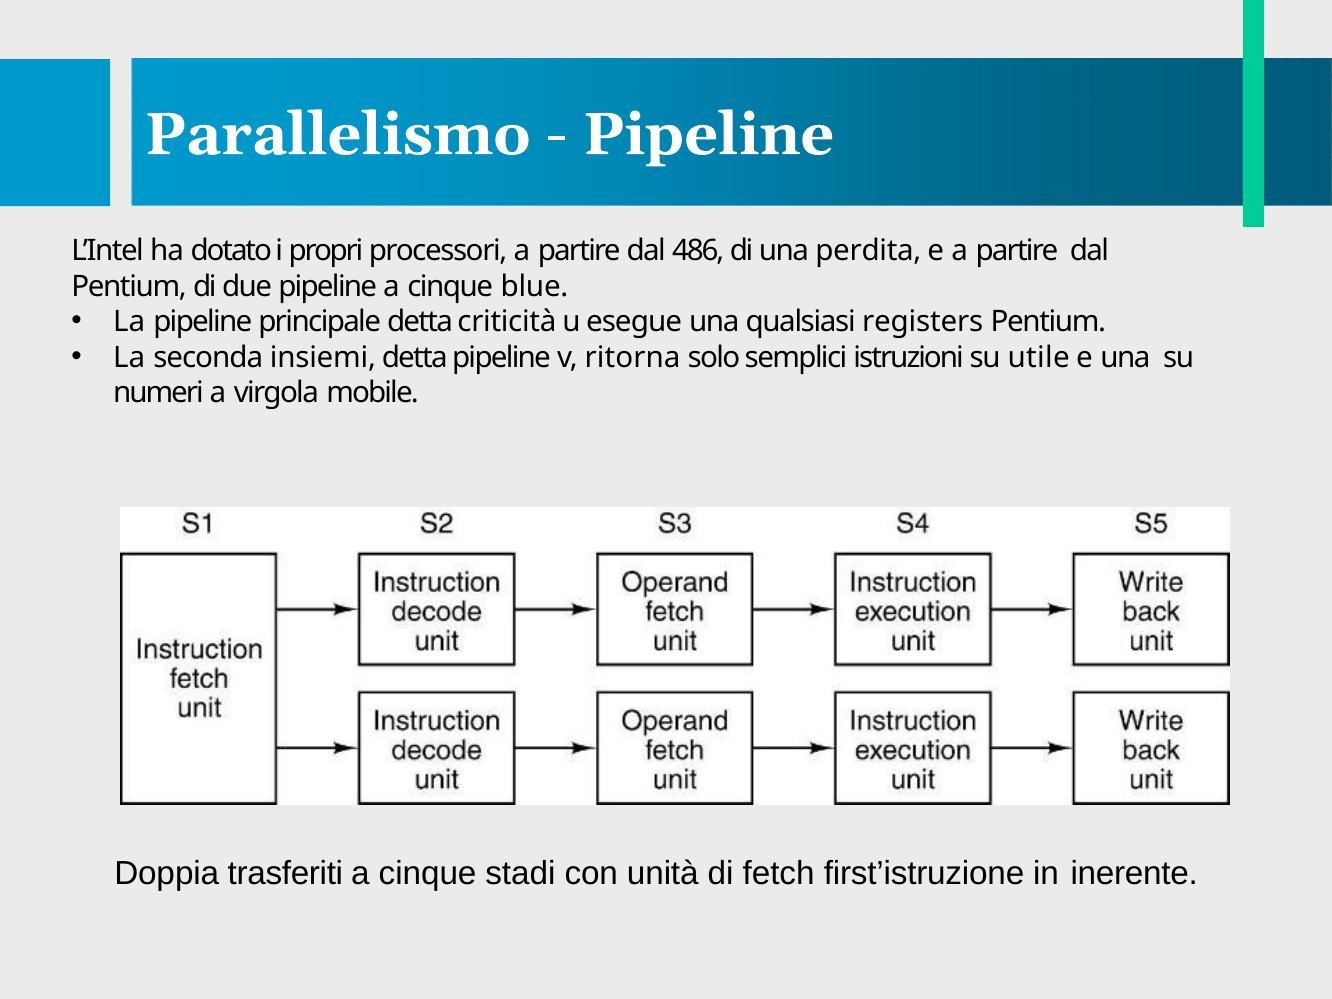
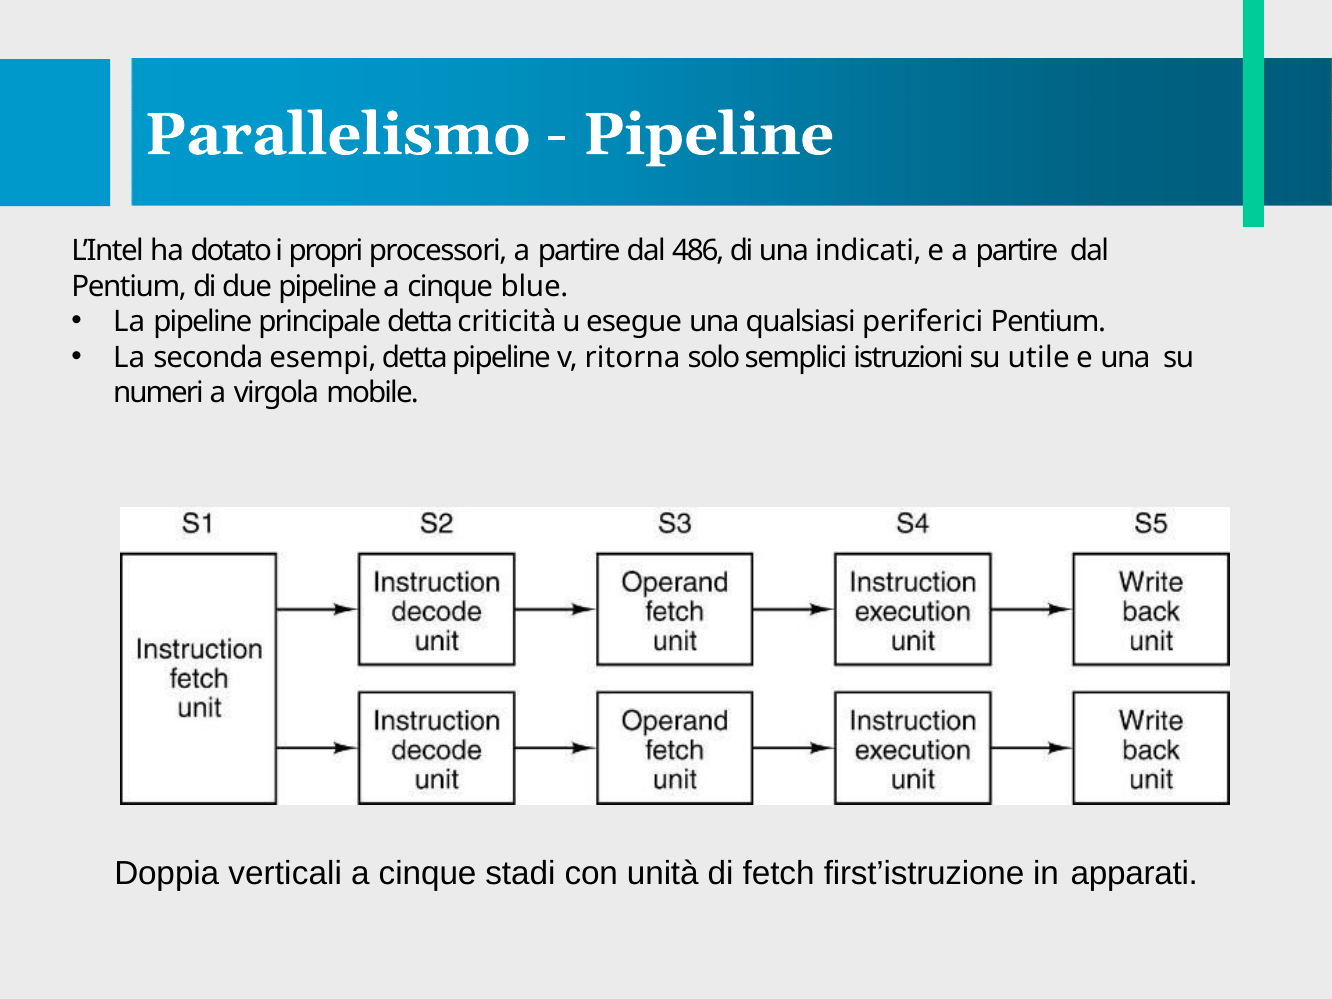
perdita: perdita -> indicati
registers: registers -> periferici
insiemi: insiemi -> esempi
trasferiti: trasferiti -> verticali
inerente: inerente -> apparati
